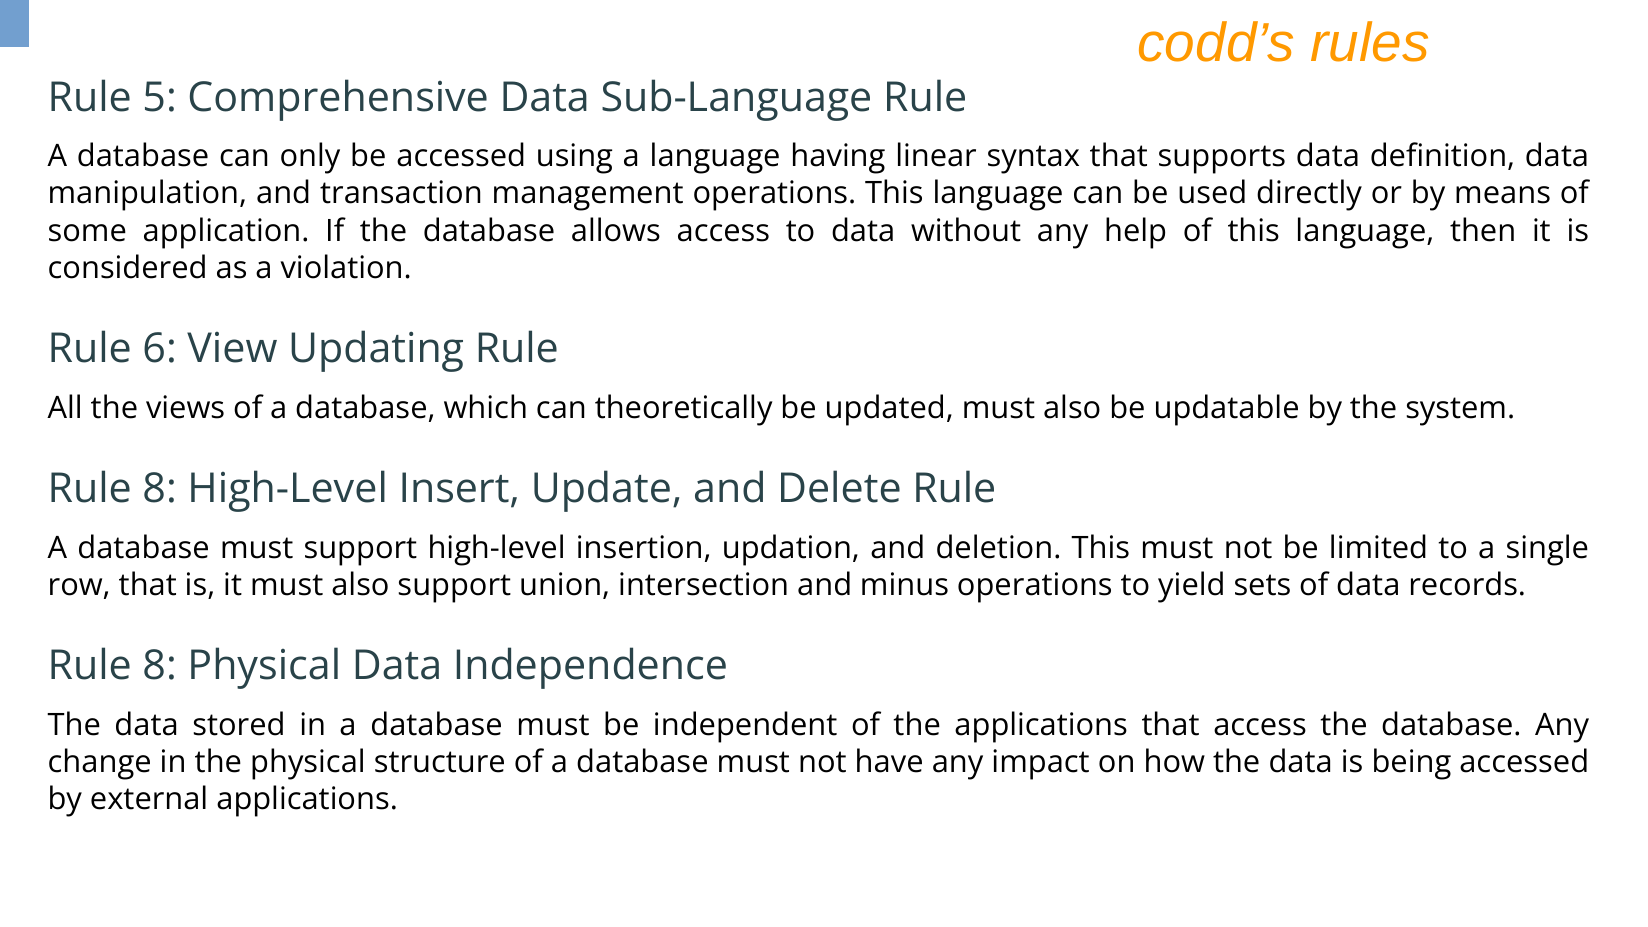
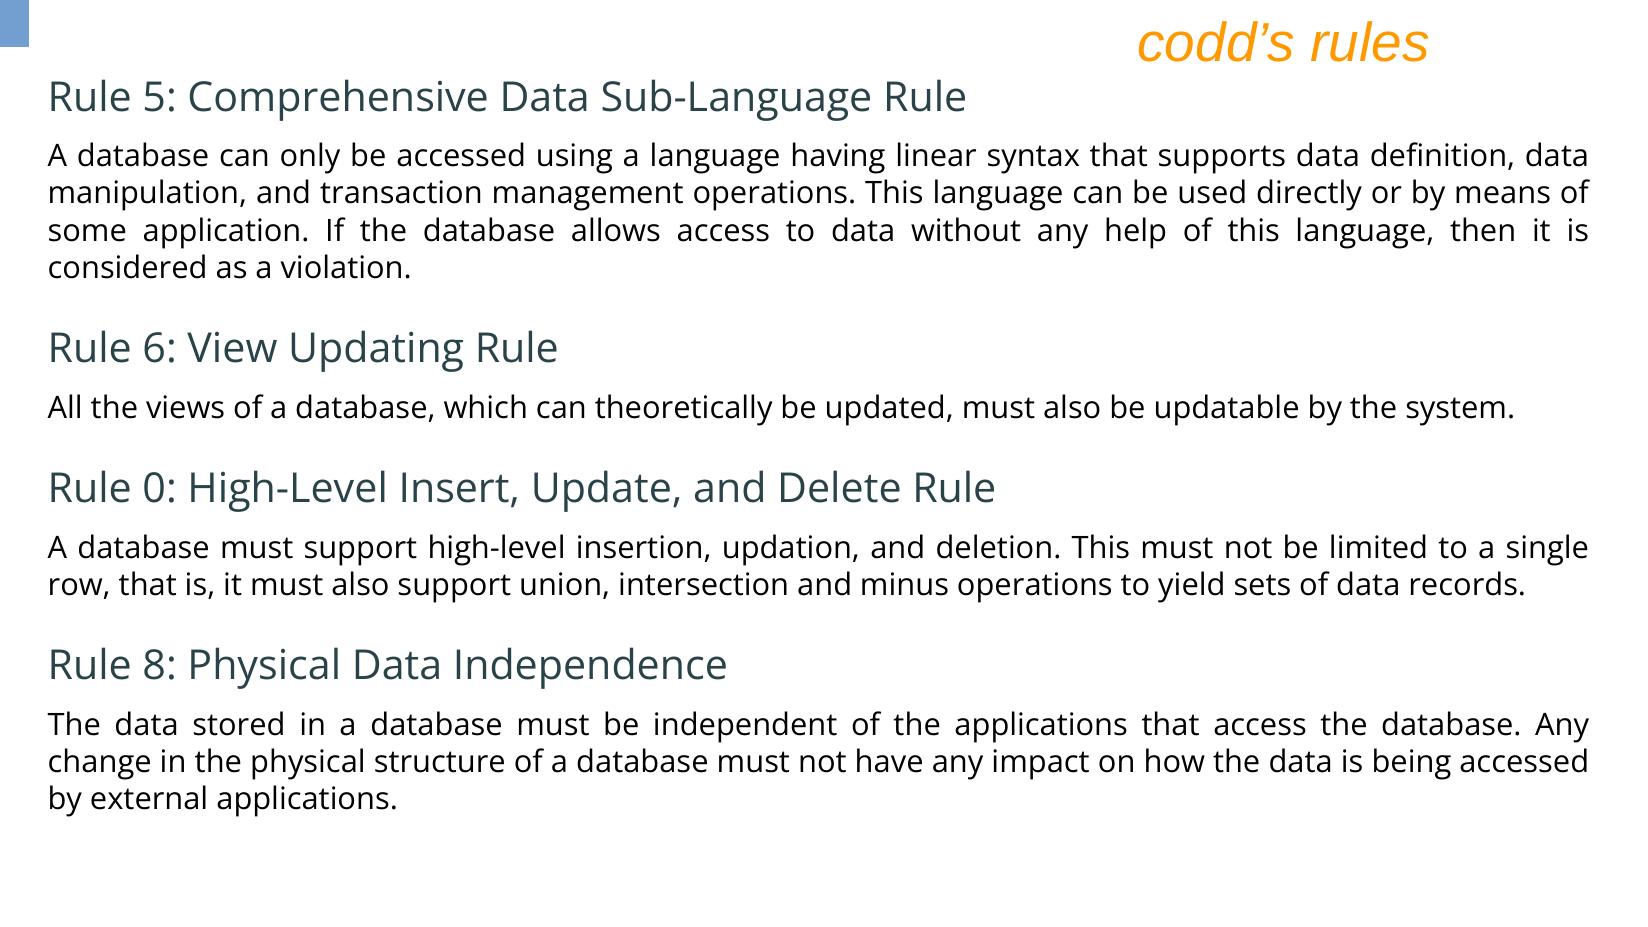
8 at (160, 489): 8 -> 0
